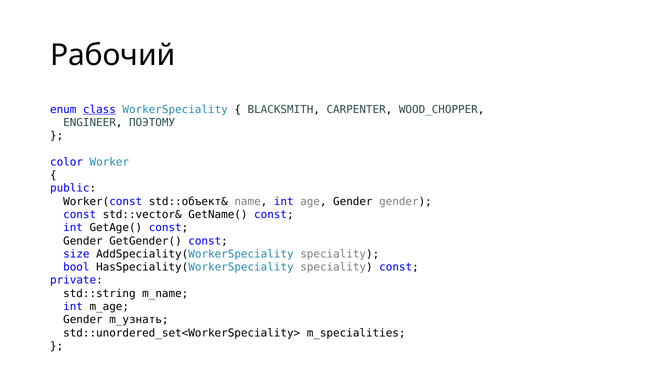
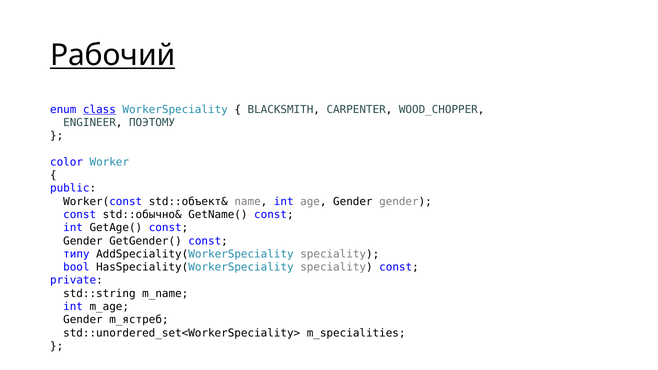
Рабочий underline: none -> present
std::vector&: std::vector& -> std::обычно&
size: size -> типу
m_узнать: m_узнать -> m_ястреб
